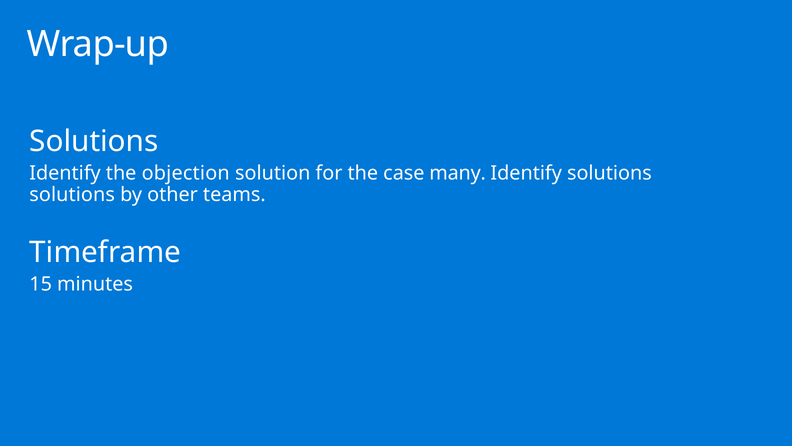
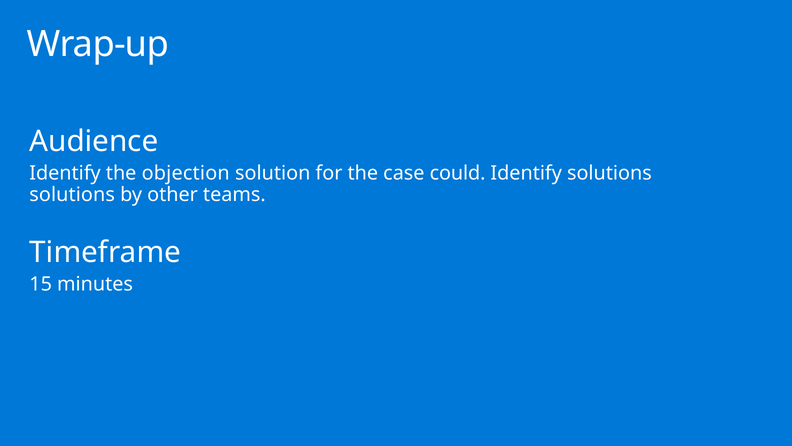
Solutions at (94, 141): Solutions -> Audience
many: many -> could
